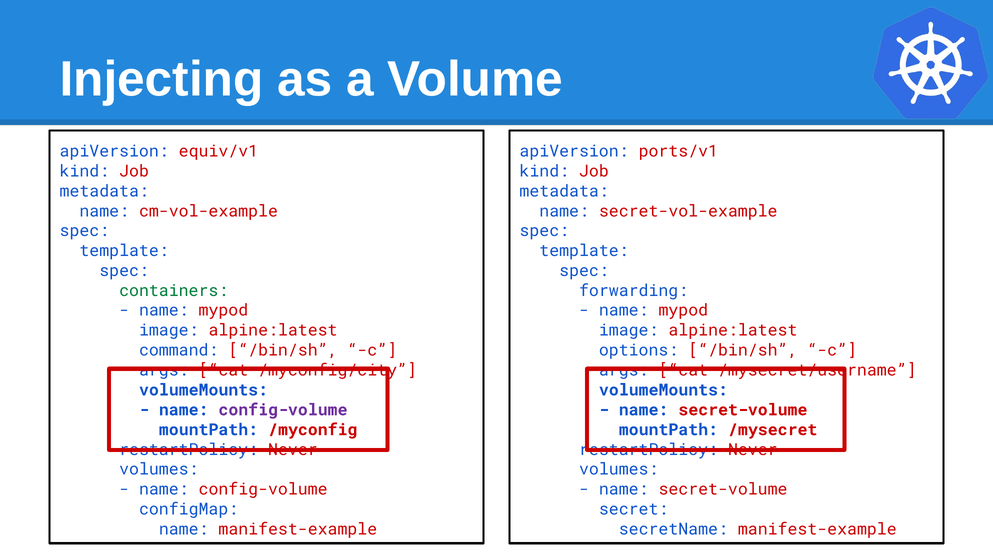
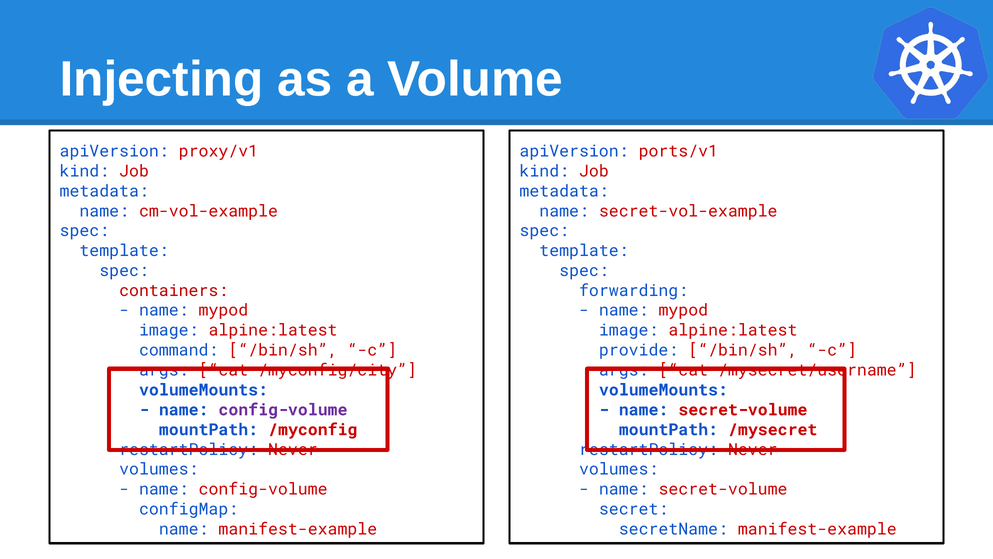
equiv/v1: equiv/v1 -> proxy/v1
containers colour: green -> red
options: options -> provide
